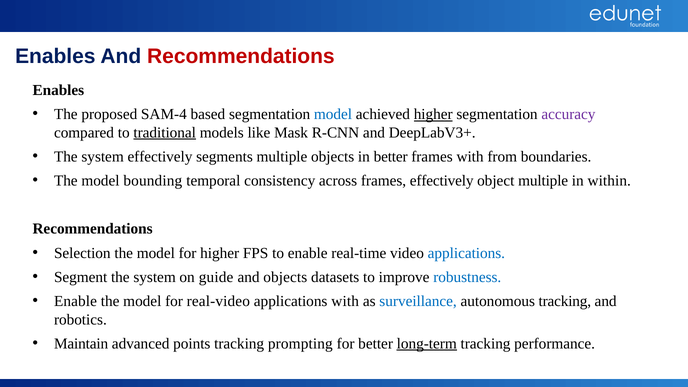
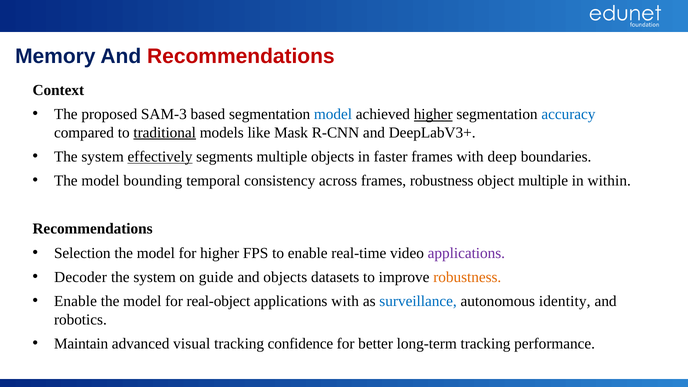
Enables at (55, 56): Enables -> Memory
Enables at (58, 90): Enables -> Context
SAM-4: SAM-4 -> SAM-3
accuracy colour: purple -> blue
effectively at (160, 157) underline: none -> present
in better: better -> faster
from: from -> deep
frames effectively: effectively -> robustness
applications at (466, 253) colour: blue -> purple
Segment: Segment -> Decoder
robustness at (467, 277) colour: blue -> orange
real-video: real-video -> real-object
autonomous tracking: tracking -> identity
points: points -> visual
prompting: prompting -> confidence
long-term underline: present -> none
